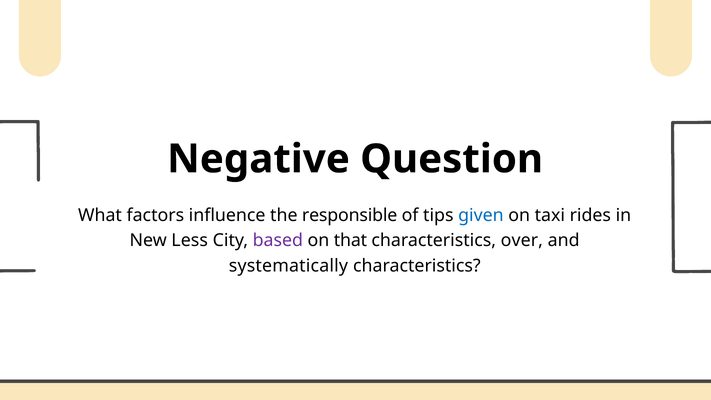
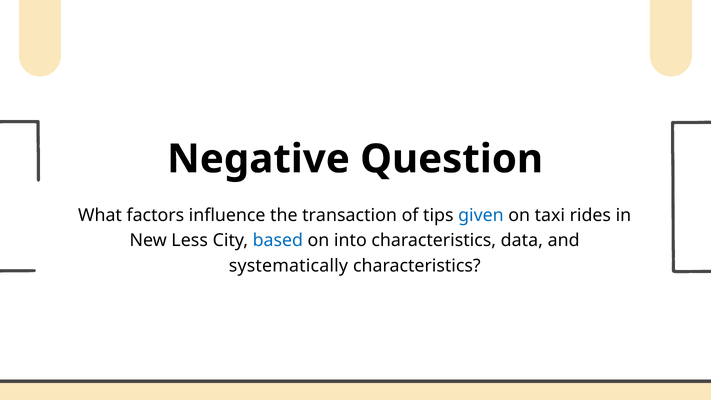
responsible: responsible -> transaction
based colour: purple -> blue
that: that -> into
over: over -> data
